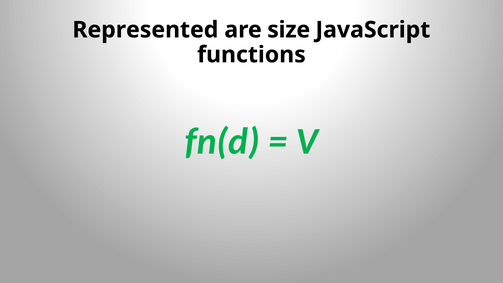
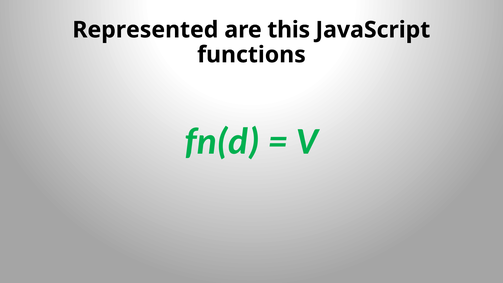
size: size -> this
